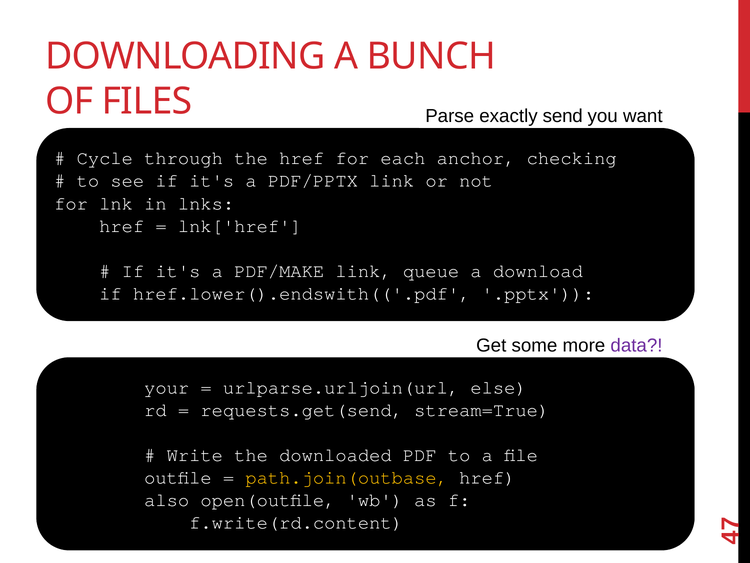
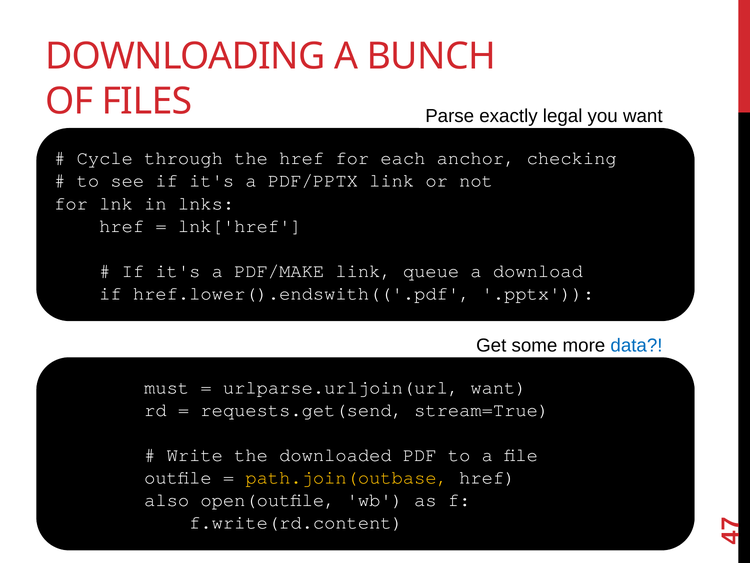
send: send -> legal
data colour: purple -> blue
your: your -> must
urlparse.urljoin(url else: else -> want
